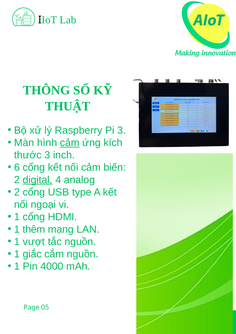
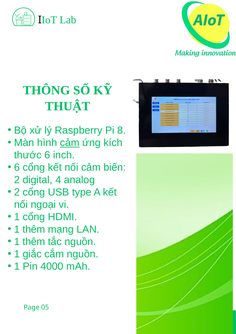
Pi 3: 3 -> 8
thước 3: 3 -> 6
digital underline: present -> none
vượt at (34, 242): vượt -> thêm
